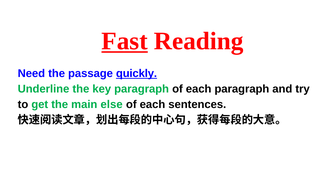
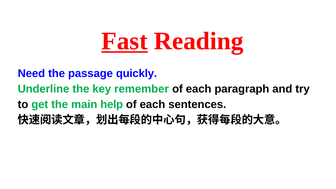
quickly underline: present -> none
key paragraph: paragraph -> remember
else: else -> help
